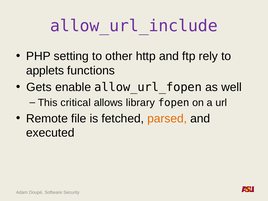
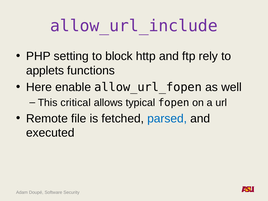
other: other -> block
Gets: Gets -> Here
library: library -> typical
parsed colour: orange -> blue
